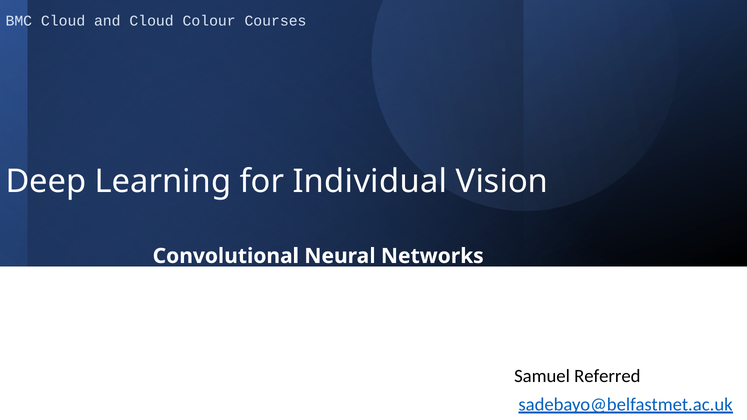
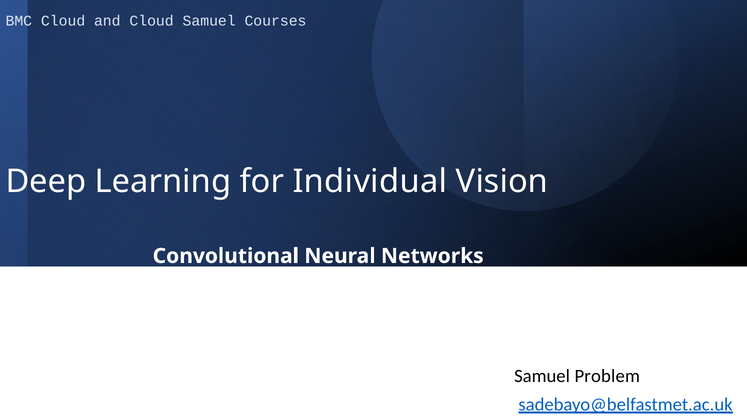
Cloud Colour: Colour -> Samuel
Referred: Referred -> Problem
